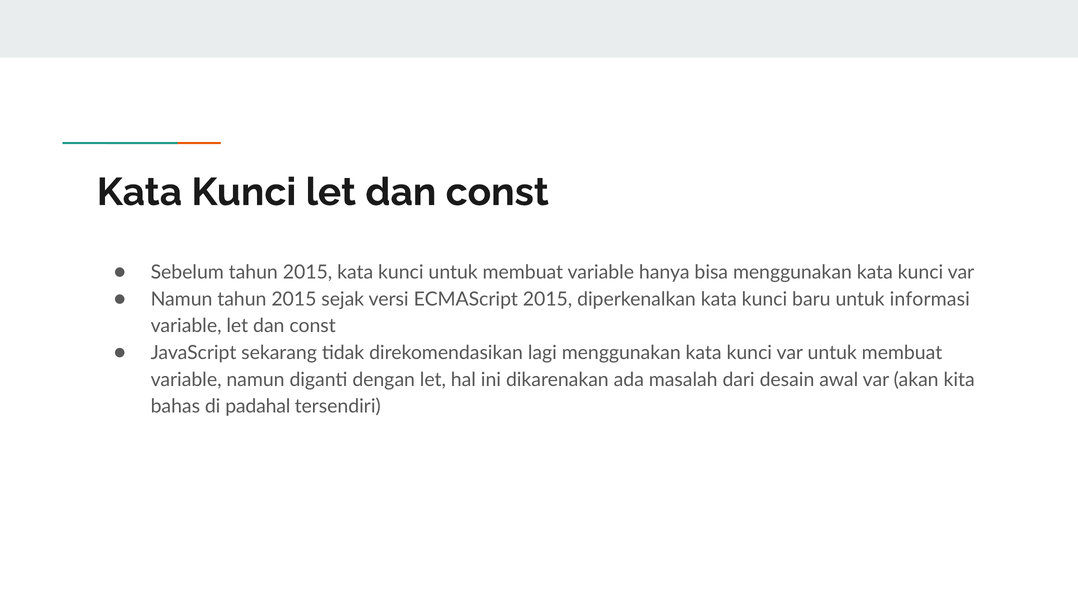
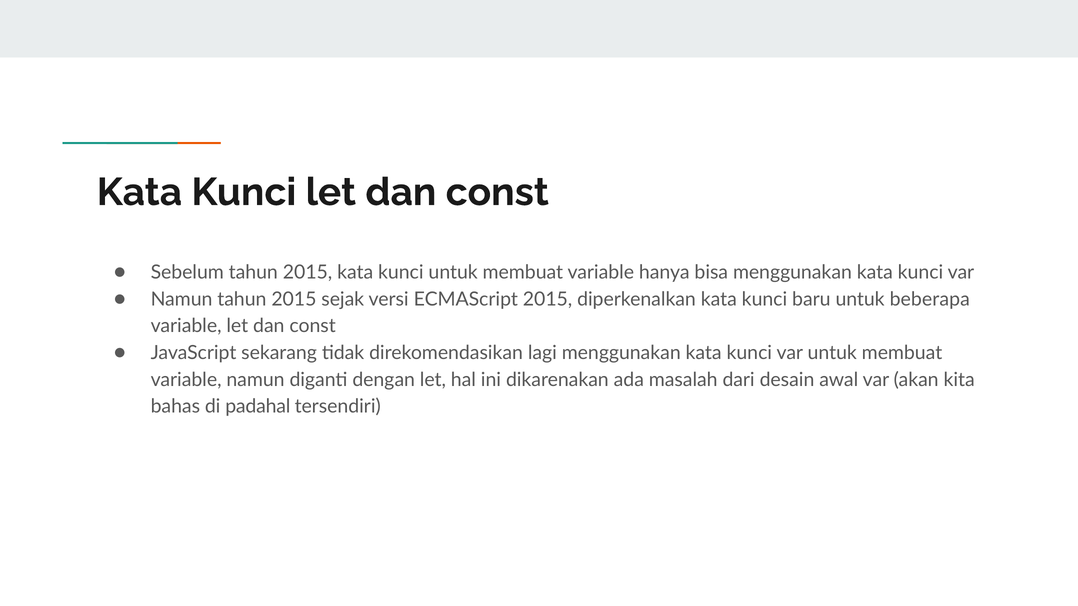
informasi: informasi -> beberapa
